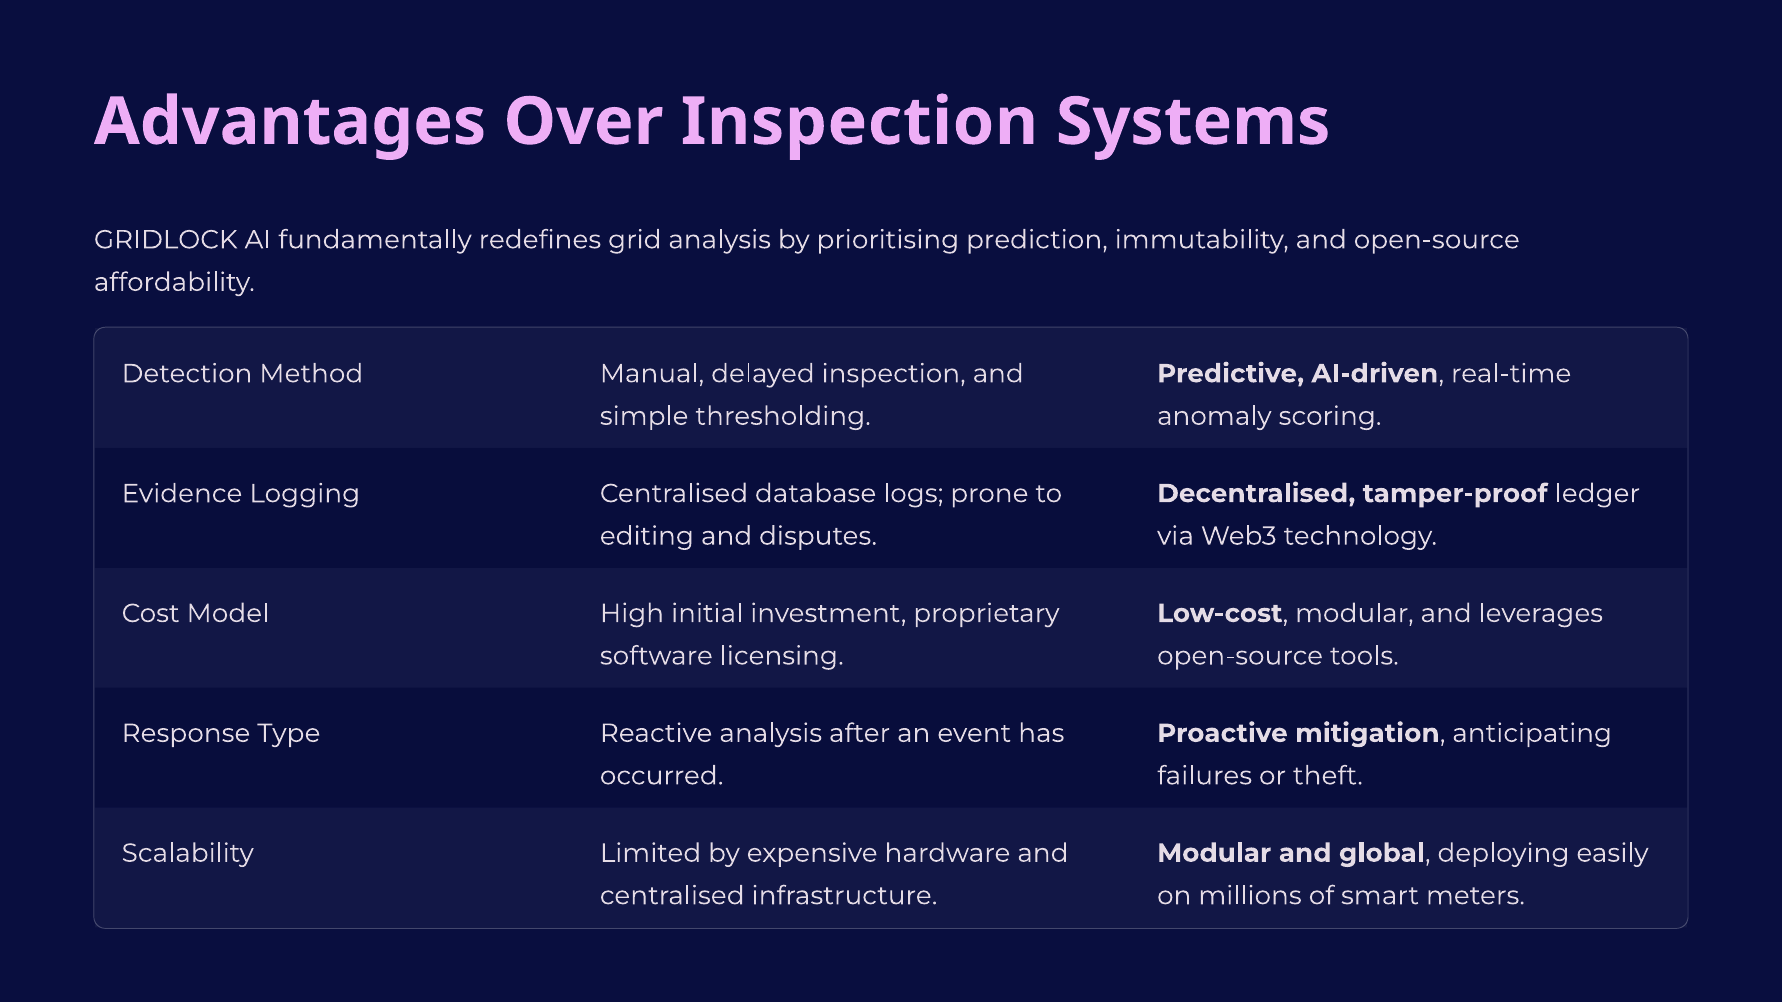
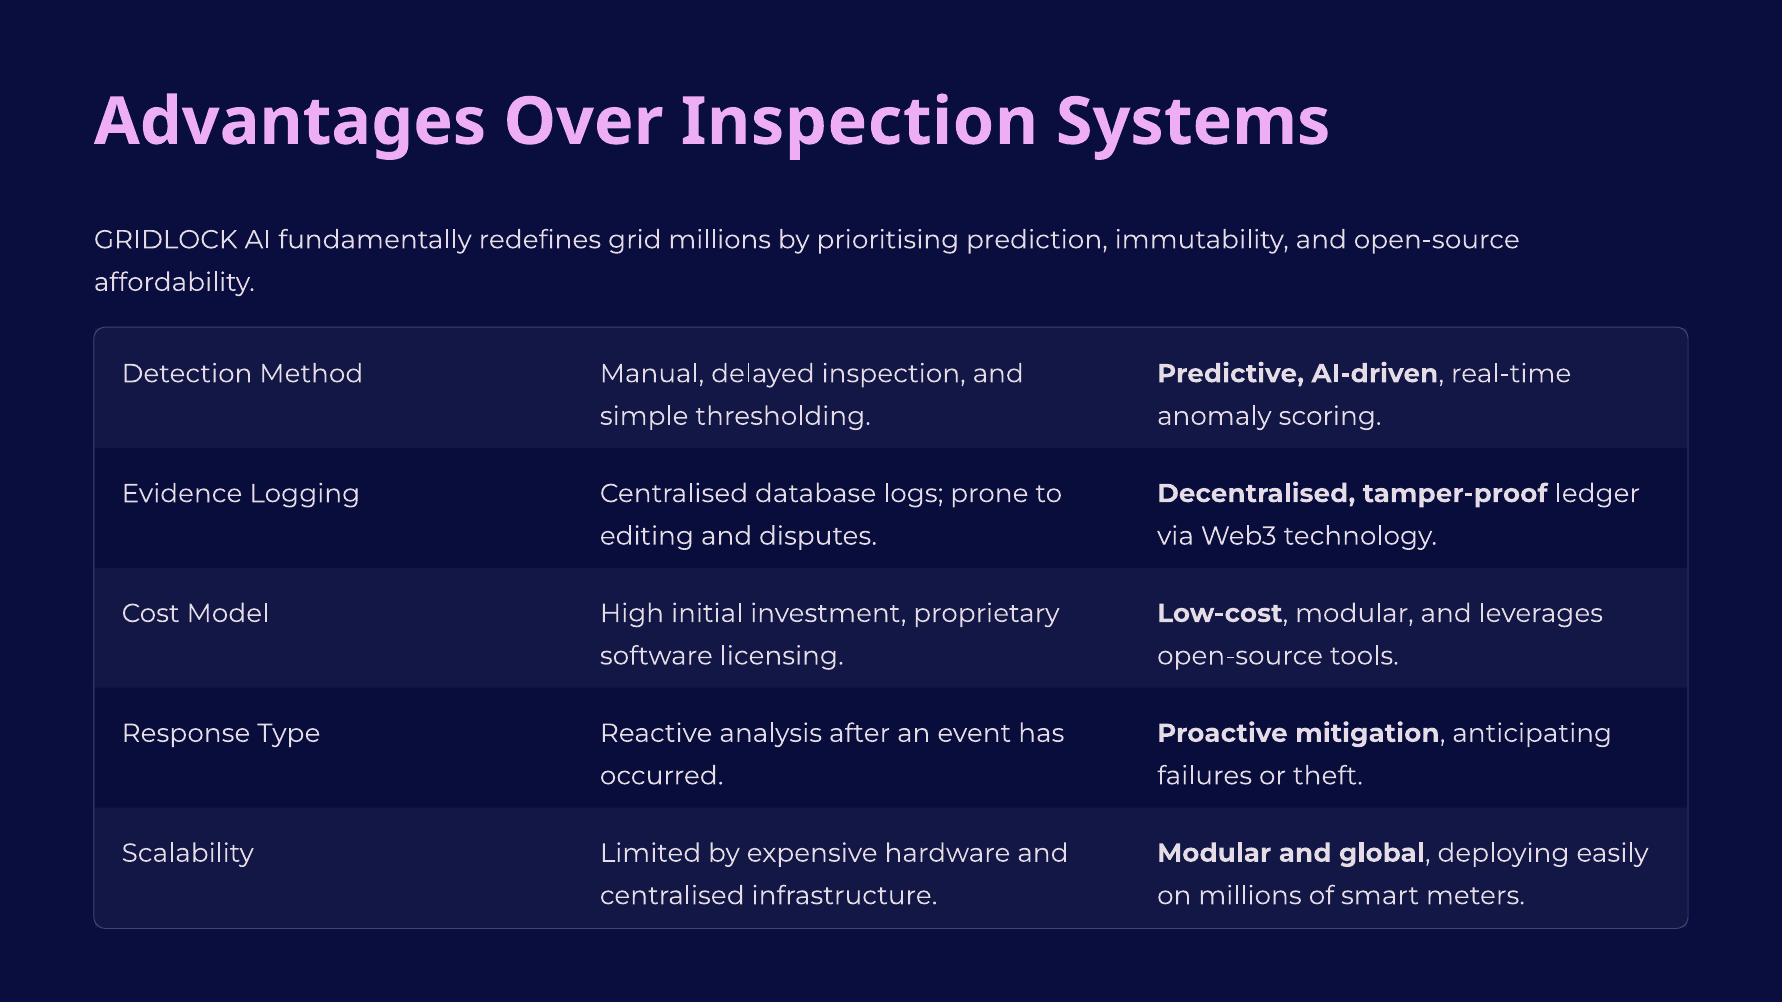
grid analysis: analysis -> millions
